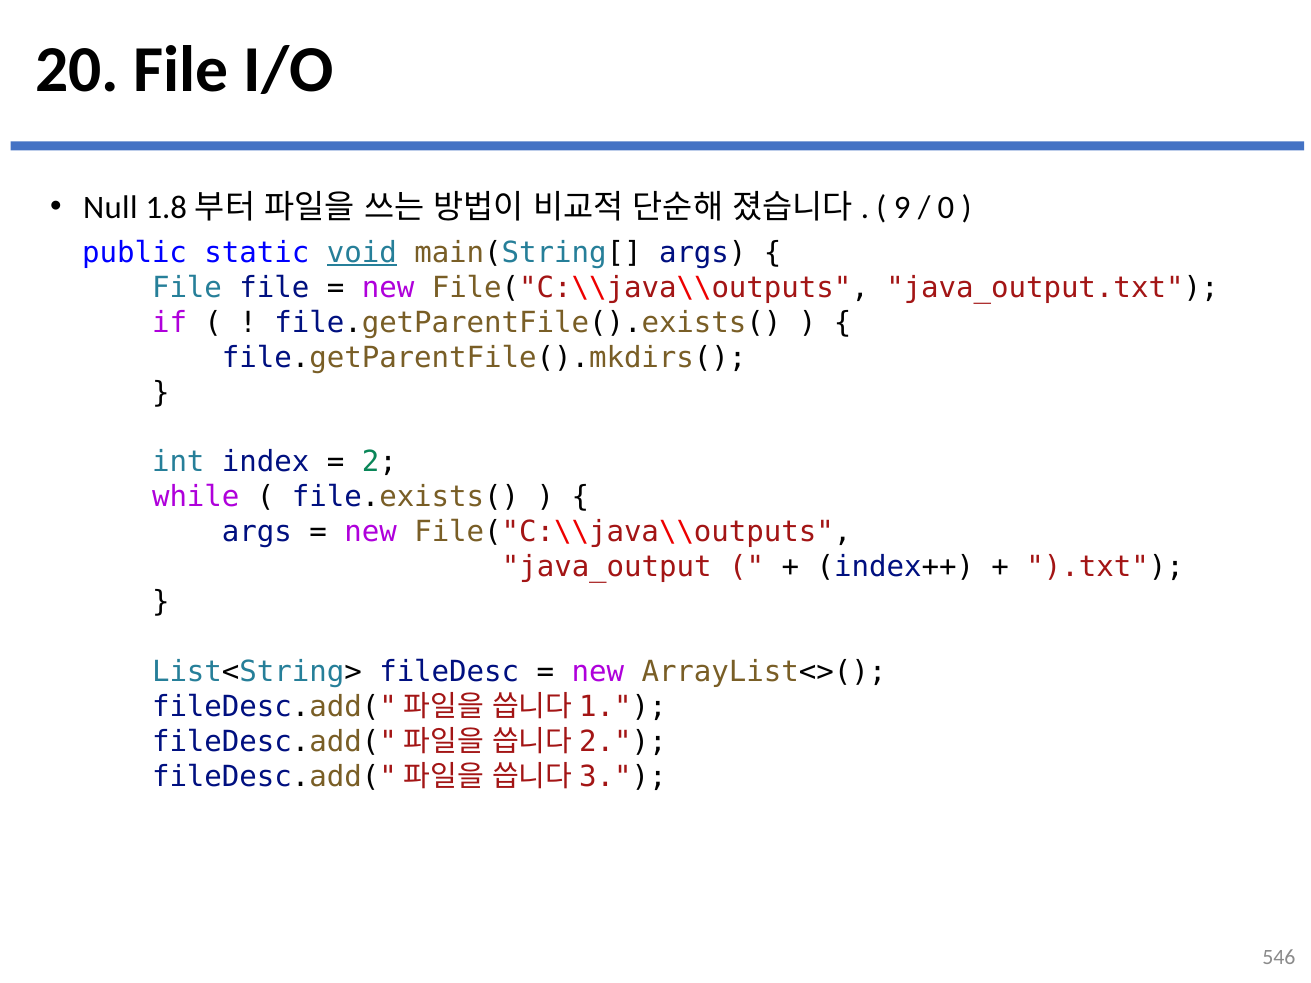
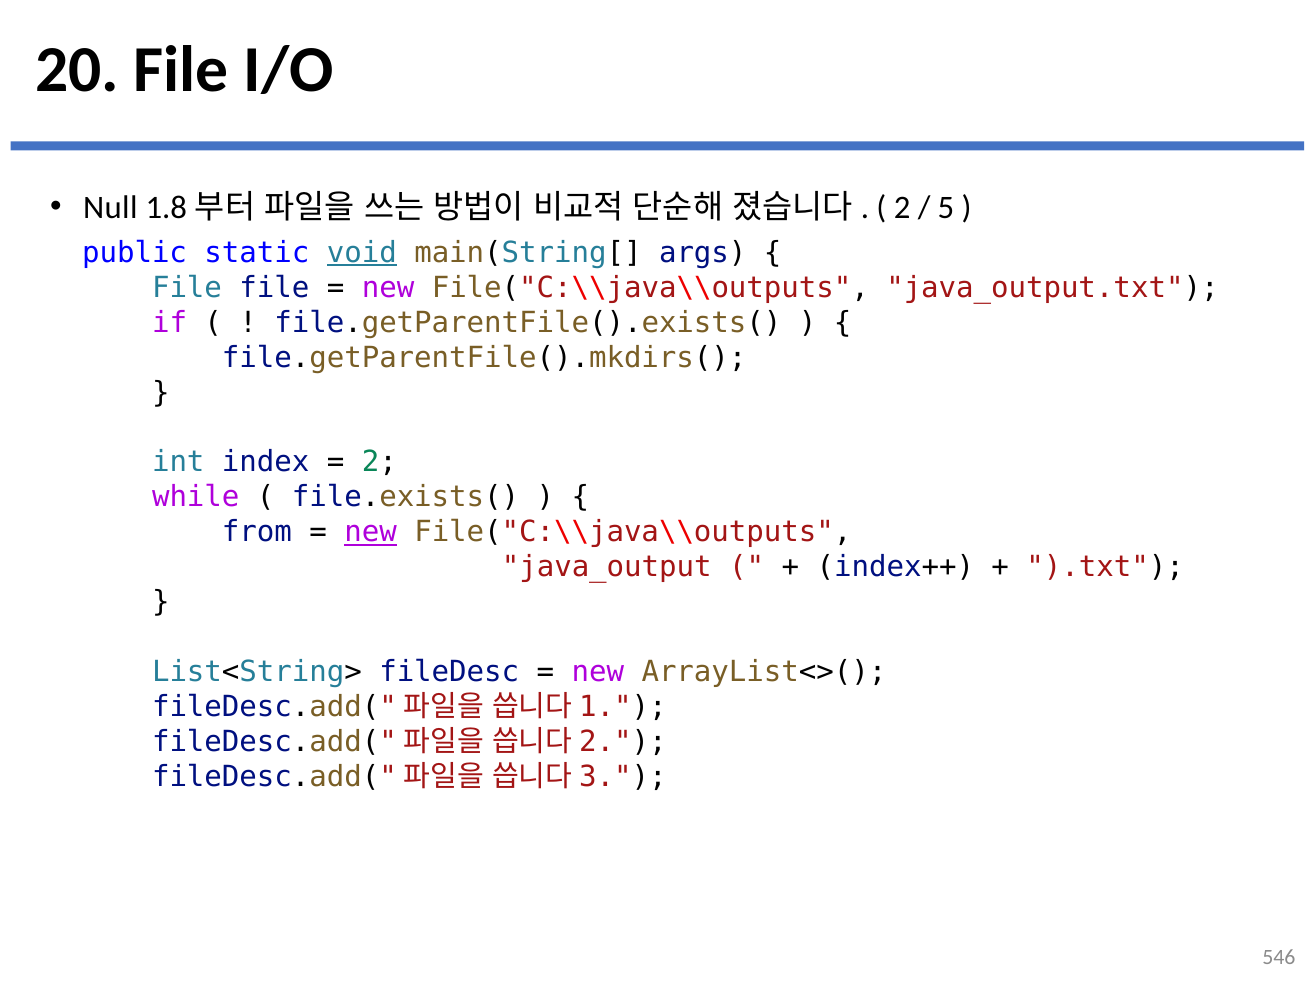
9 at (902, 208): 9 -> 2
0: 0 -> 5
args at (257, 532): args -> from
new at (371, 532) underline: none -> present
